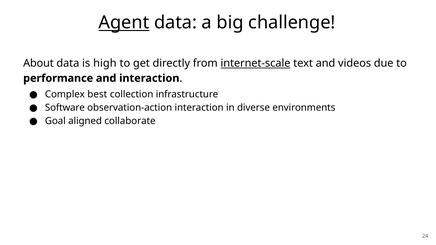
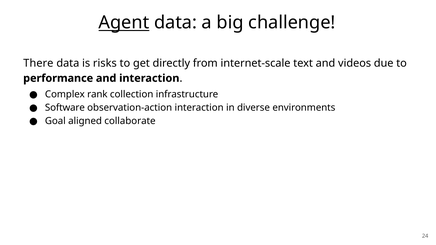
About: About -> There
high: high -> risks
internet-scale underline: present -> none
best: best -> rank
